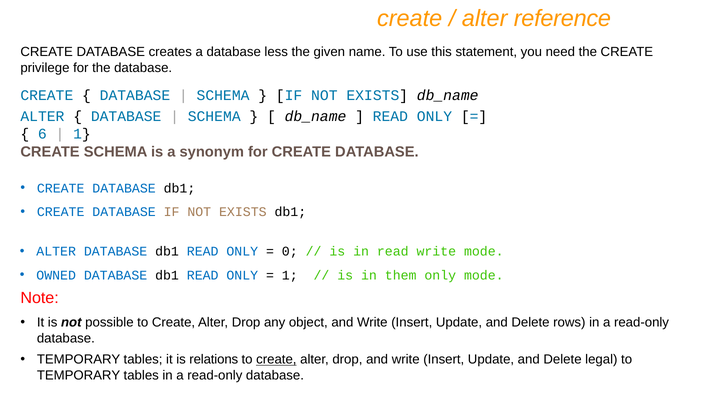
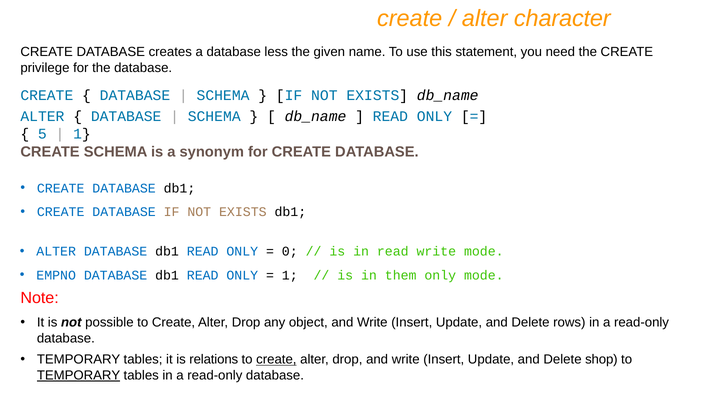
reference: reference -> character
6: 6 -> 5
OWNED: OWNED -> EMPNO
legal: legal -> shop
TEMPORARY at (79, 375) underline: none -> present
